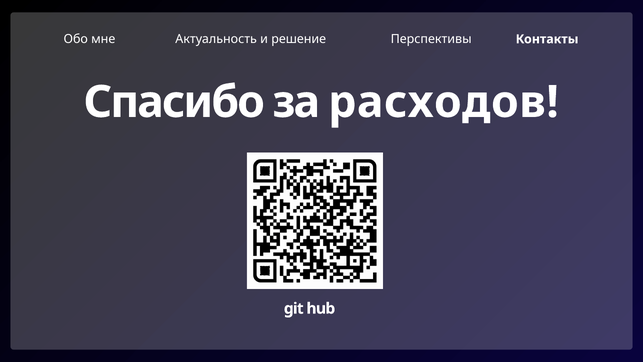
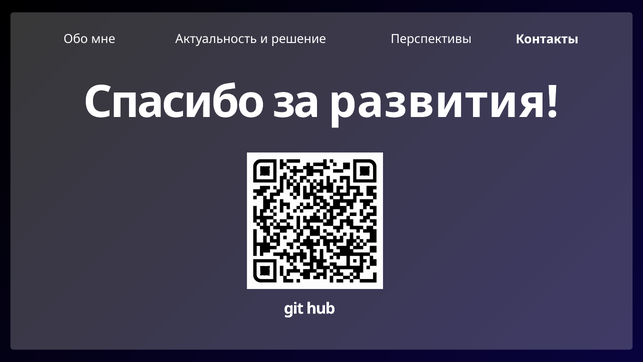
расходов: расходов -> развития
